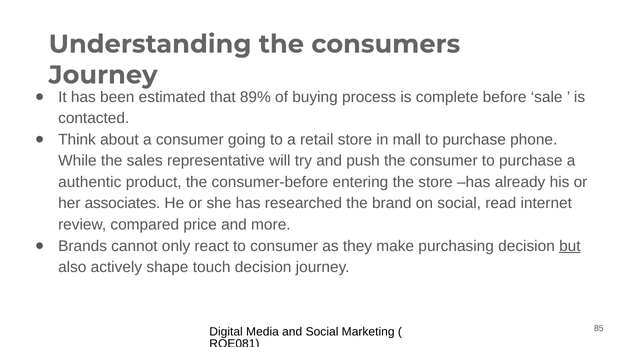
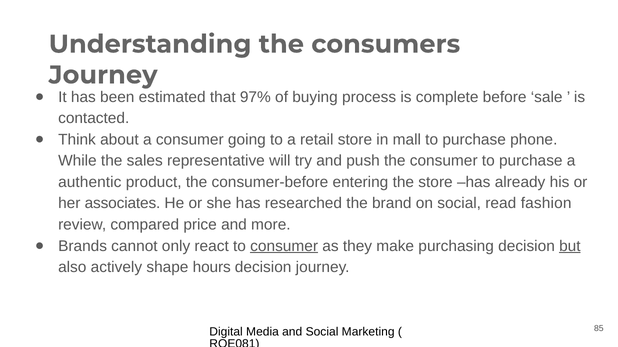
89%: 89% -> 97%
internet: internet -> fashion
consumer at (284, 246) underline: none -> present
touch: touch -> hours
